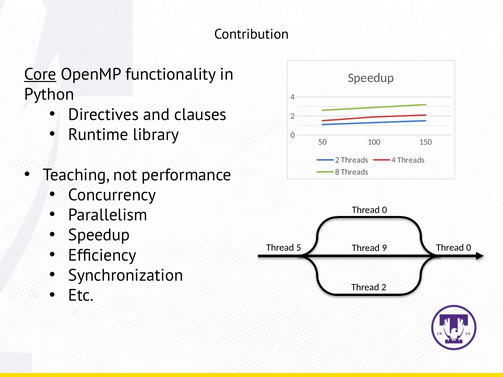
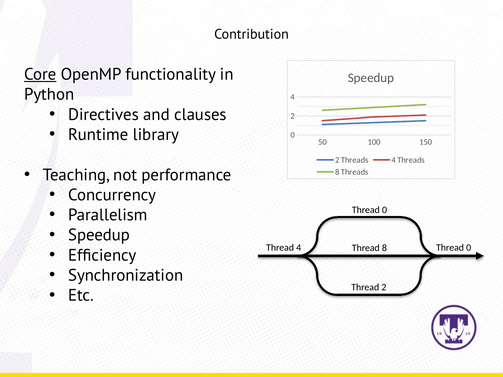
Thread 5: 5 -> 4
Thread 9: 9 -> 8
